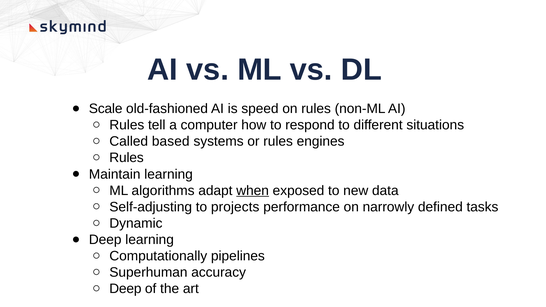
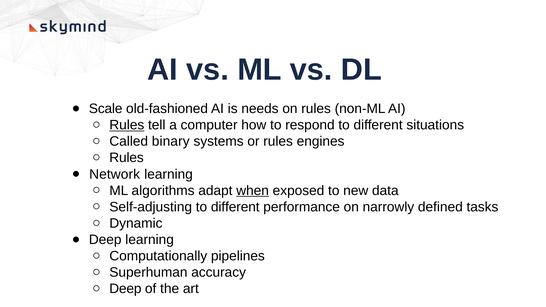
speed: speed -> needs
Rules at (127, 125) underline: none -> present
based: based -> binary
Maintain: Maintain -> Network
Self-adjusting to projects: projects -> different
